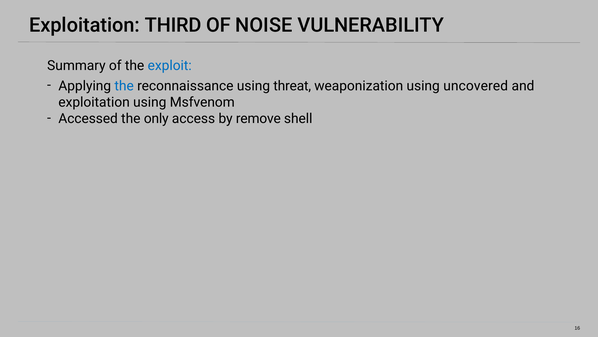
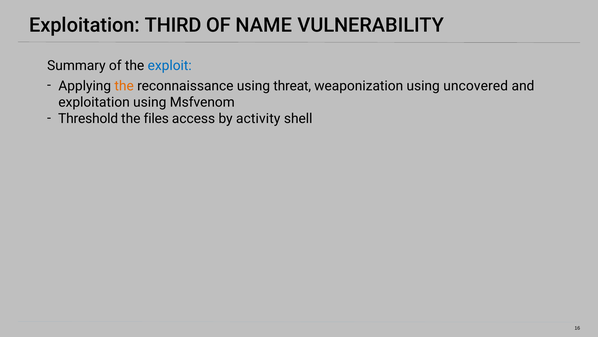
NOISE: NOISE -> NAME
the at (124, 86) colour: blue -> orange
Accessed: Accessed -> Threshold
only: only -> files
remove: remove -> activity
